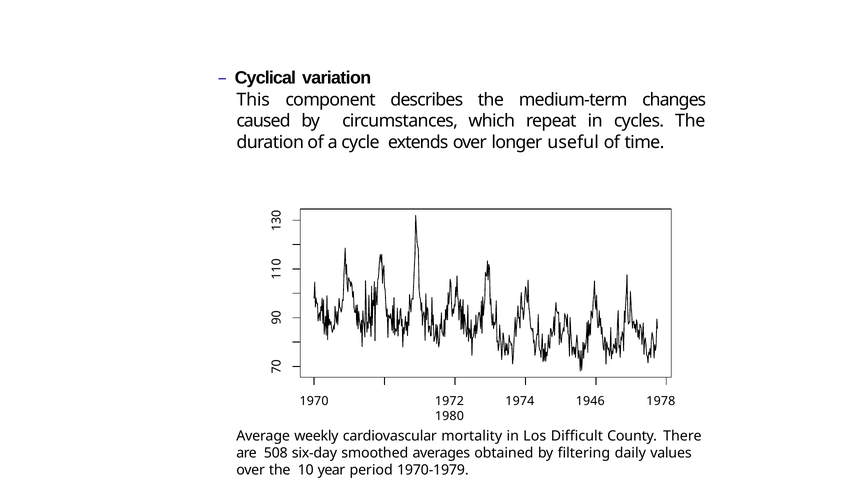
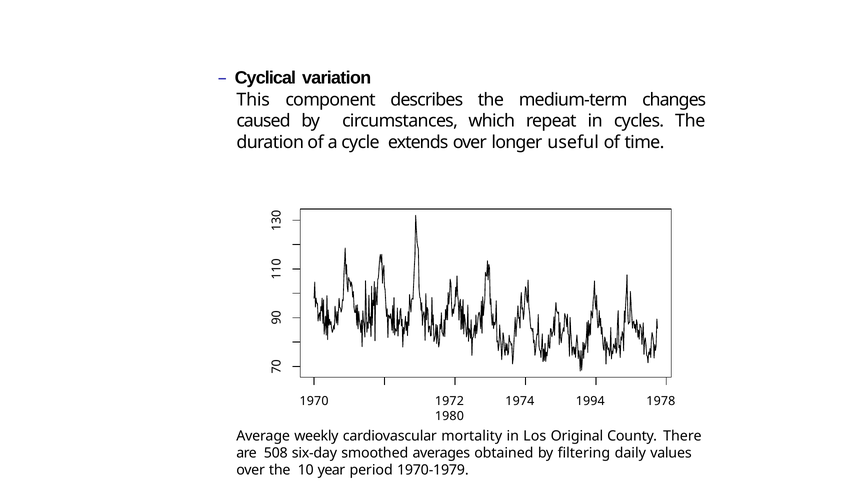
1946: 1946 -> 1994
Difficult: Difficult -> Original
